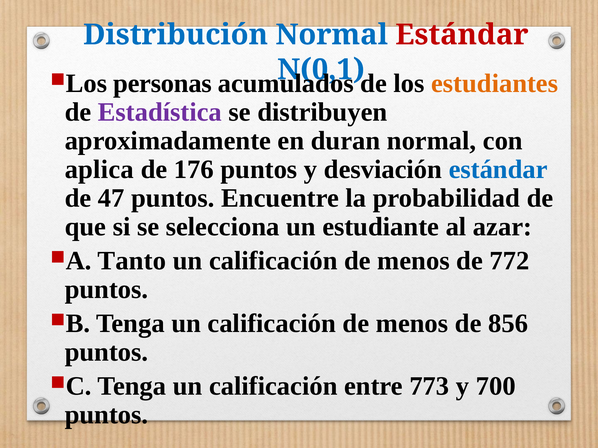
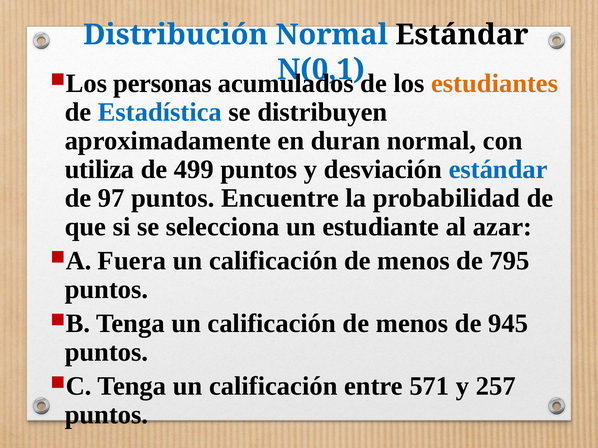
Estándar at (462, 35) colour: red -> black
Estadística colour: purple -> blue
aplica: aplica -> utiliza
176: 176 -> 499
47: 47 -> 97
Tanto: Tanto -> Fuera
772: 772 -> 795
856: 856 -> 945
773: 773 -> 571
700: 700 -> 257
